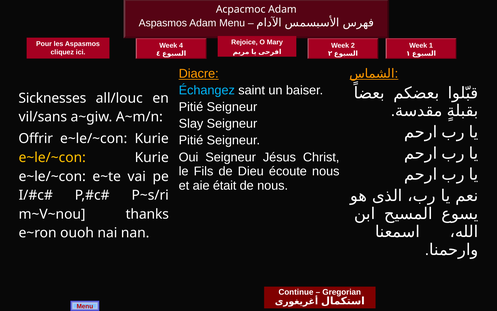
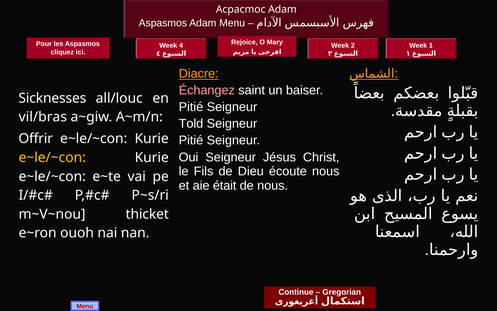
Échangez colour: light blue -> pink
vil/sans: vil/sans -> vil/bras
Slay: Slay -> Told
thanks: thanks -> thicket
